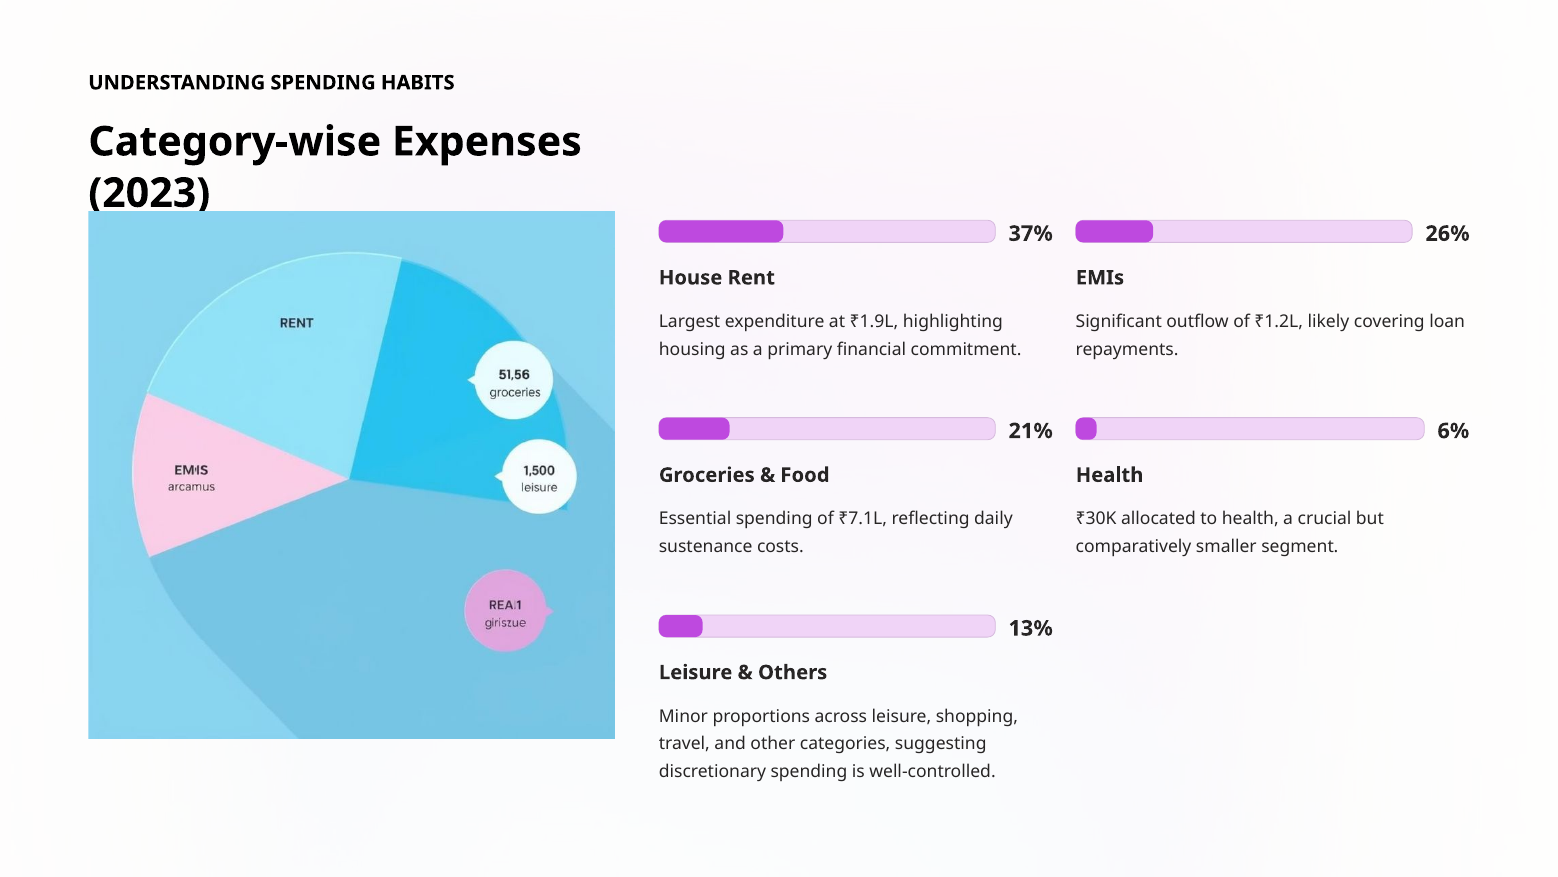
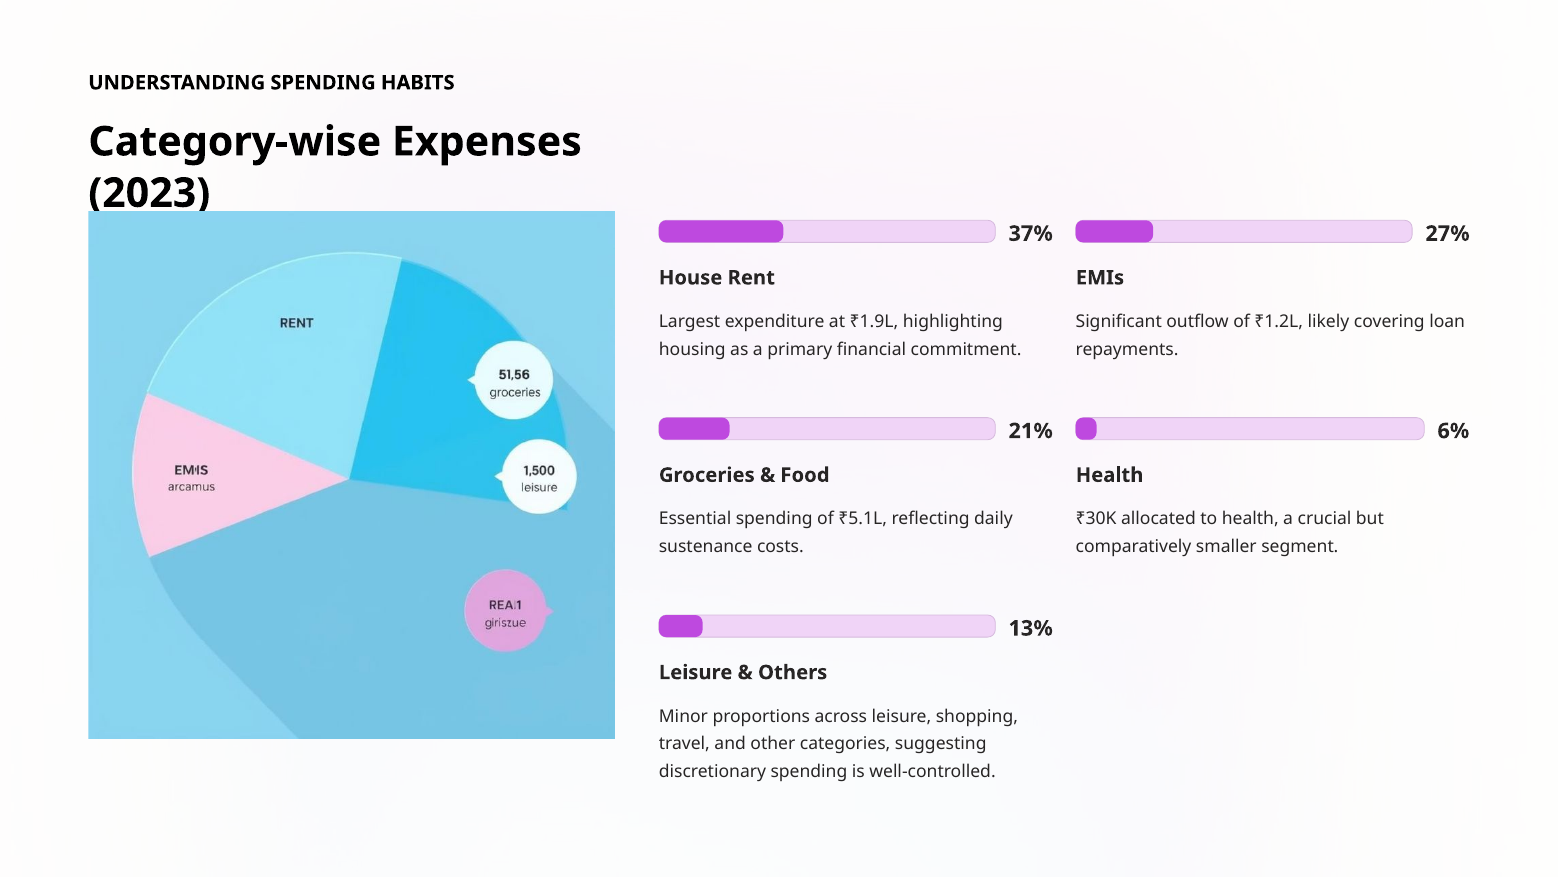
26%: 26% -> 27%
₹7.1L: ₹7.1L -> ₹5.1L
